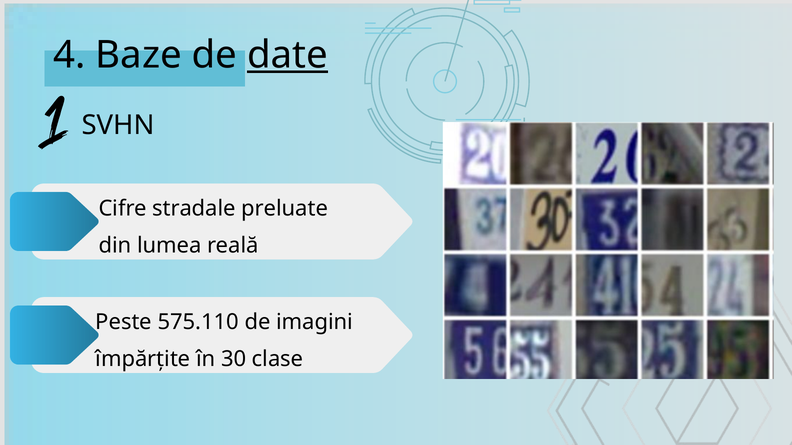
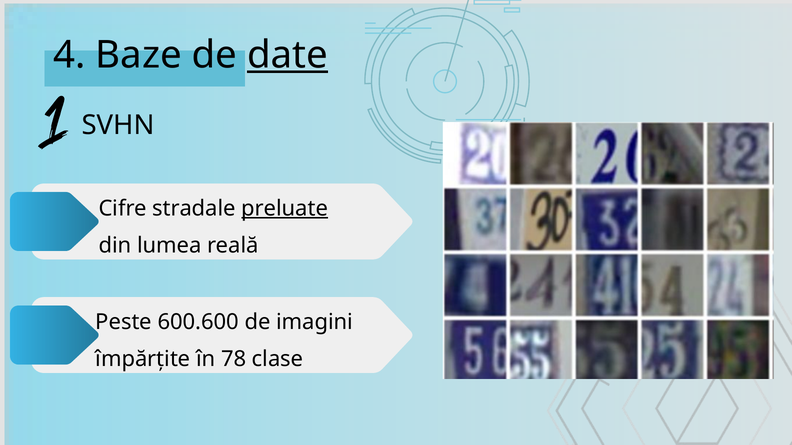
preluate underline: none -> present
575.110: 575.110 -> 600.600
30: 30 -> 78
